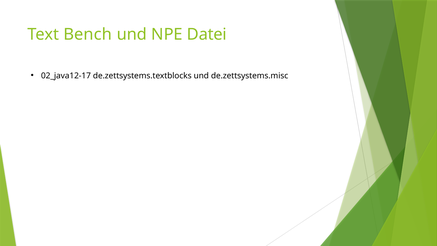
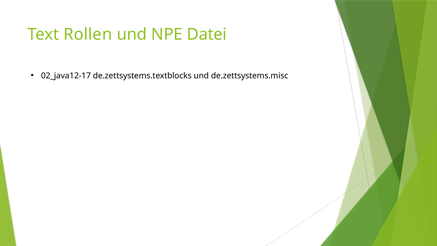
Bench: Bench -> Rollen
